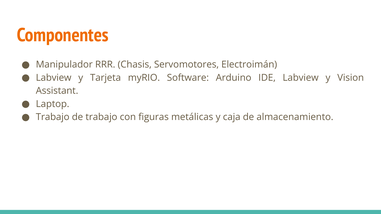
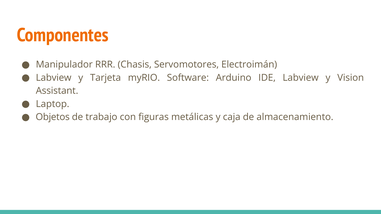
Trabajo at (53, 117): Trabajo -> Objetos
